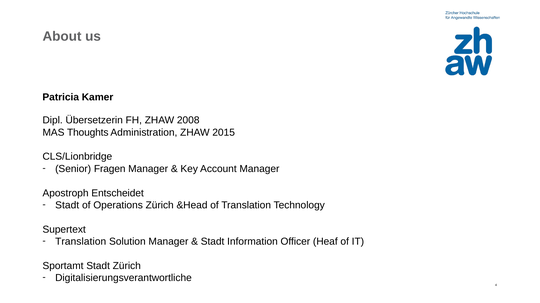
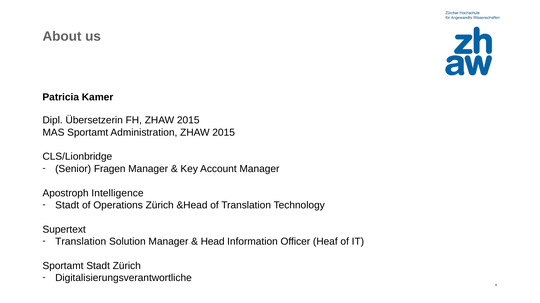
FH ZHAW 2008: 2008 -> 2015
MAS Thoughts: Thoughts -> Sportamt
Entscheidet: Entscheidet -> Intelligence
Stadt at (213, 242): Stadt -> Head
